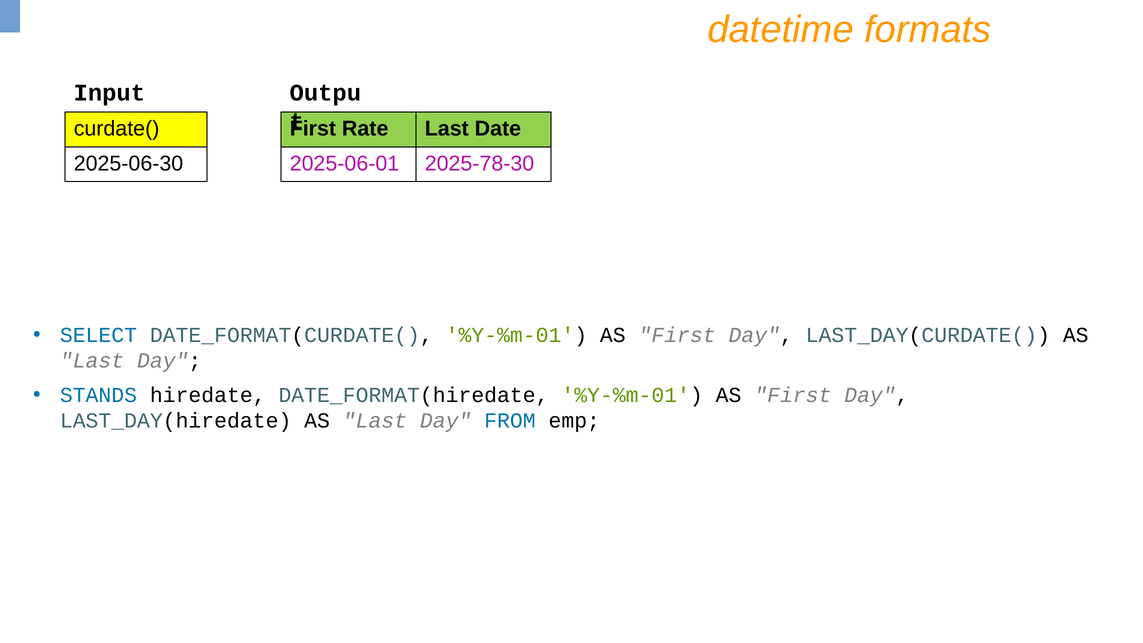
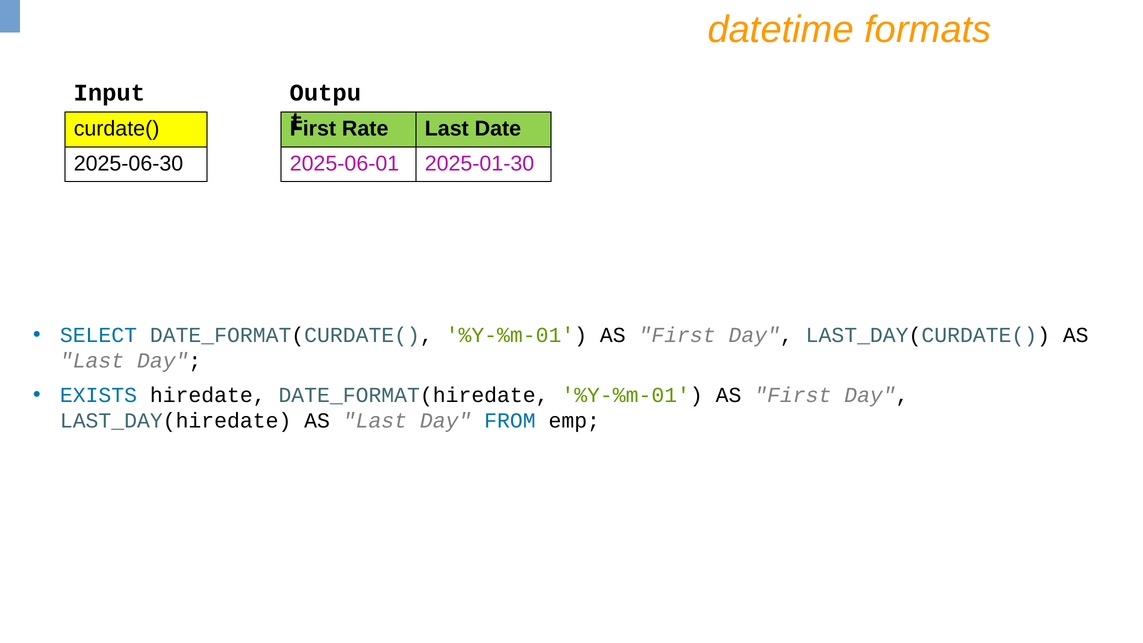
2025-78-30: 2025-78-30 -> 2025-01-30
STANDS: STANDS -> EXISTS
